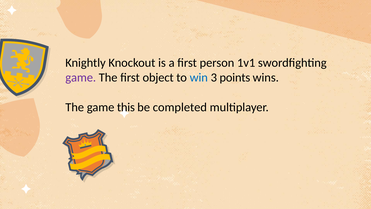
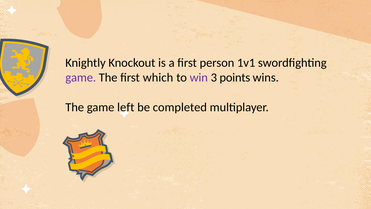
object: object -> which
win colour: blue -> purple
this: this -> left
